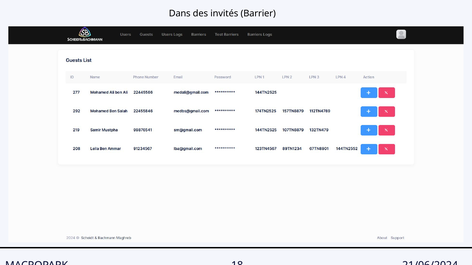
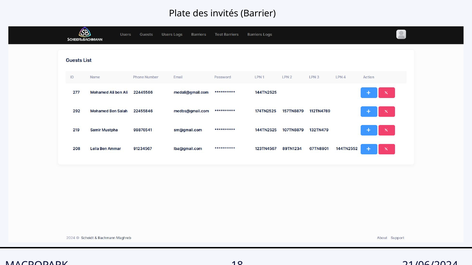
Dans: Dans -> Plate
